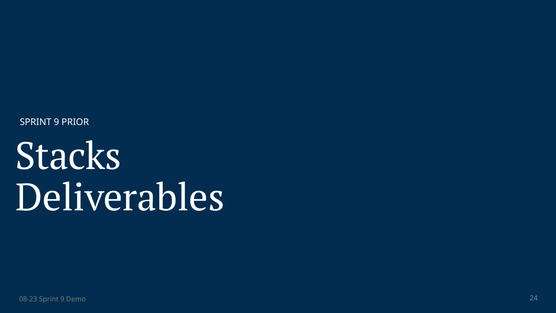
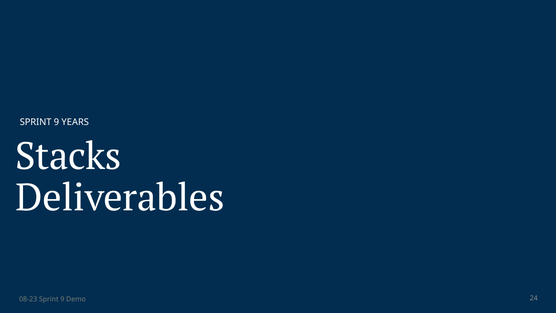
PRIOR: PRIOR -> YEARS
